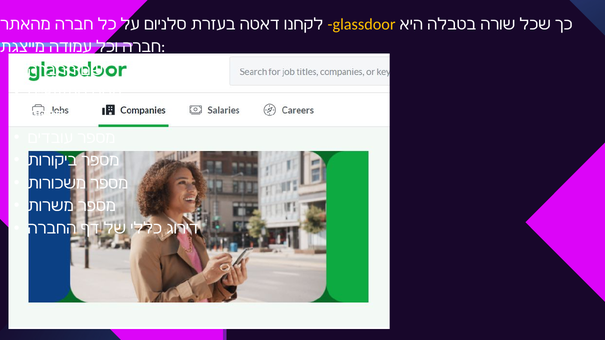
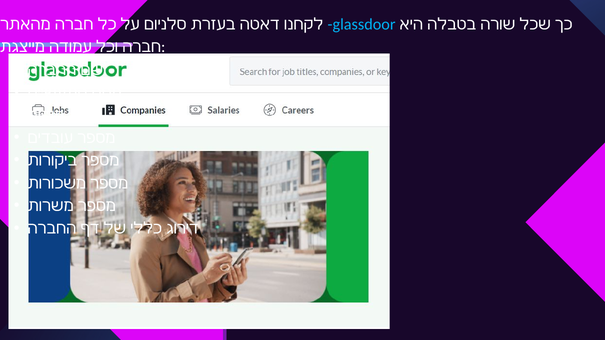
glassdoor colour: yellow -> light blue
